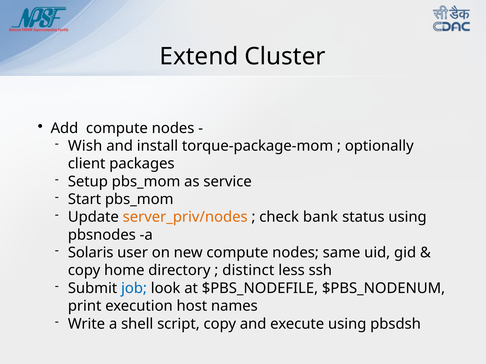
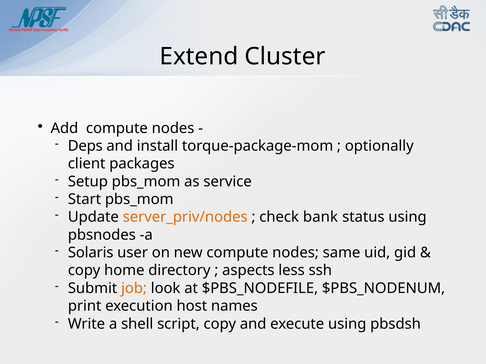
Wish: Wish -> Deps
distinct: distinct -> aspects
job colour: blue -> orange
